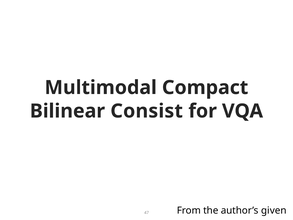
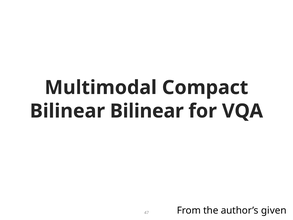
Bilinear Consist: Consist -> Bilinear
